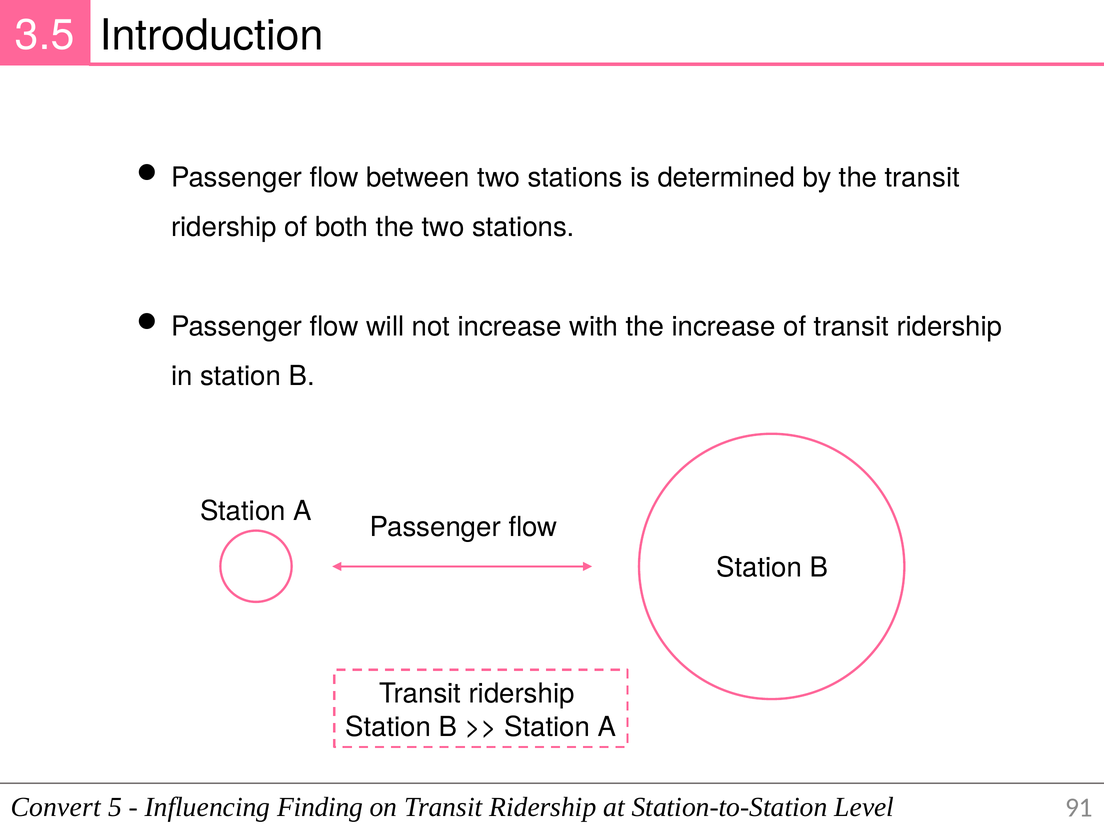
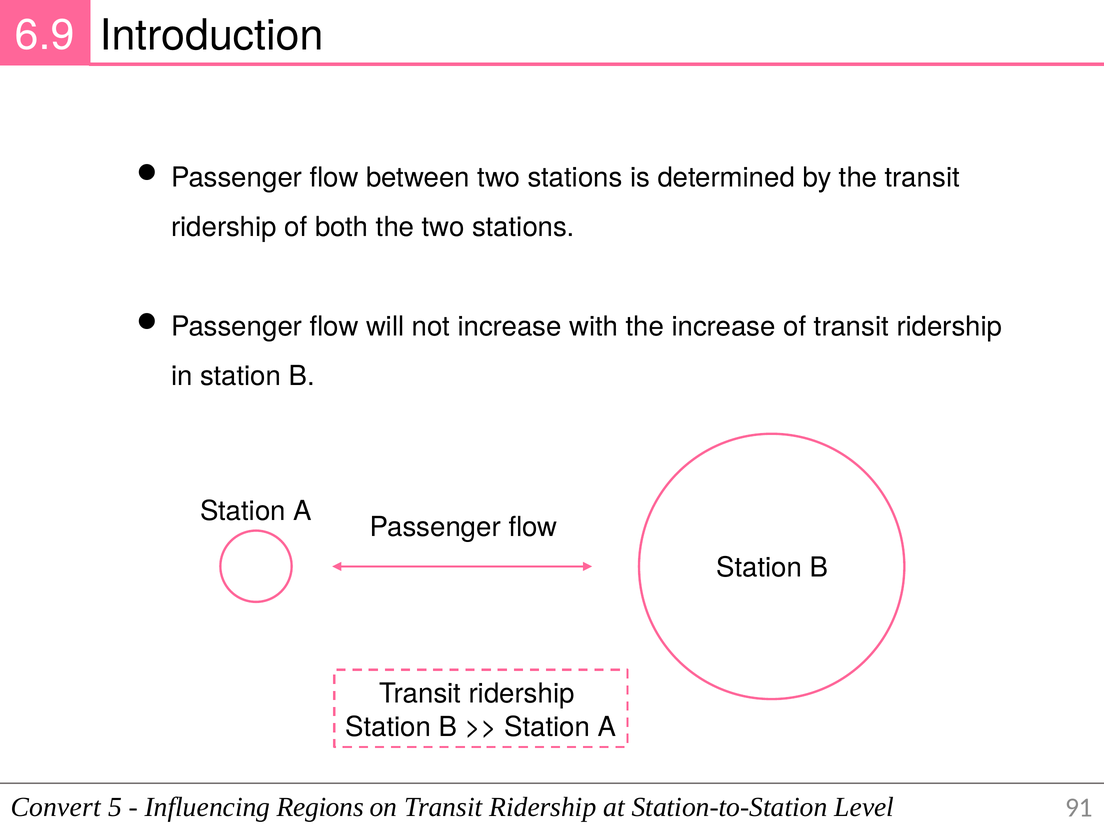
3.5: 3.5 -> 6.9
Finding: Finding -> Regions
